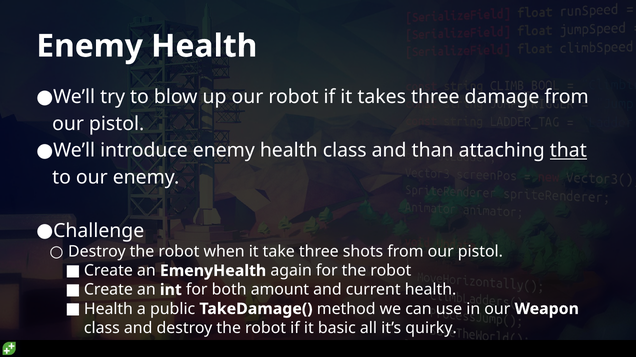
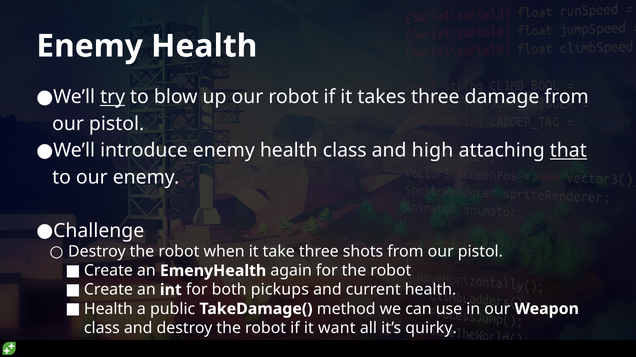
try underline: none -> present
than: than -> high
amount: amount -> pickups
basic: basic -> want
